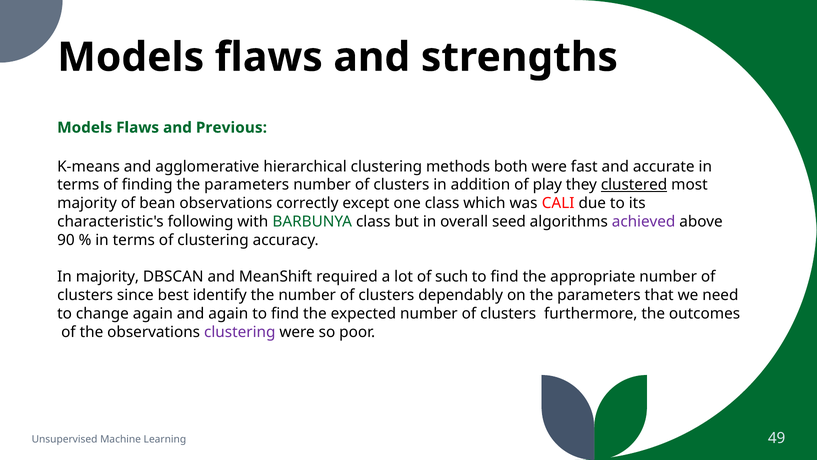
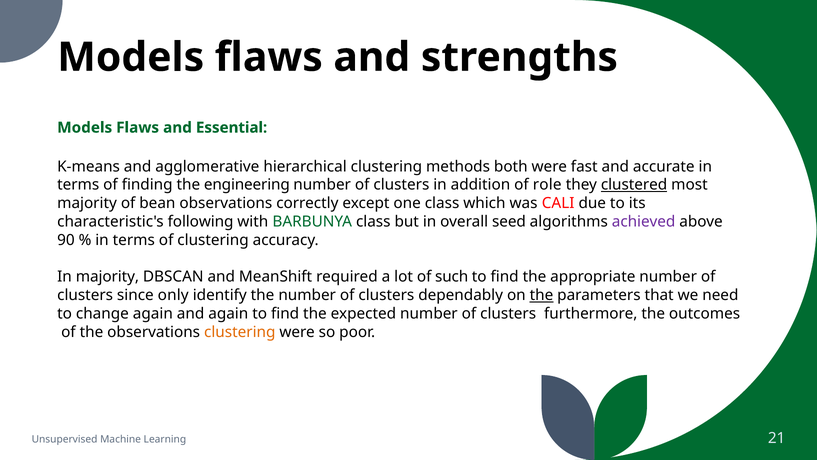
Previous: Previous -> Essential
finding the parameters: parameters -> engineering
play: play -> role
best: best -> only
the at (541, 295) underline: none -> present
clustering at (240, 332) colour: purple -> orange
49: 49 -> 21
